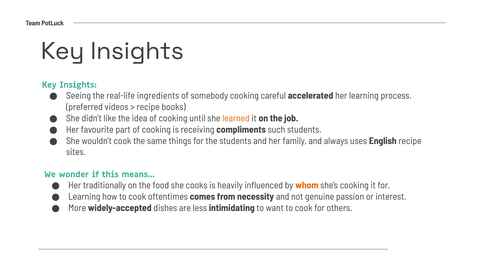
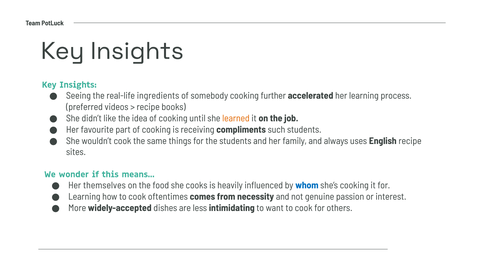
careful: careful -> further
traditionally: traditionally -> themselves
whom colour: orange -> blue
